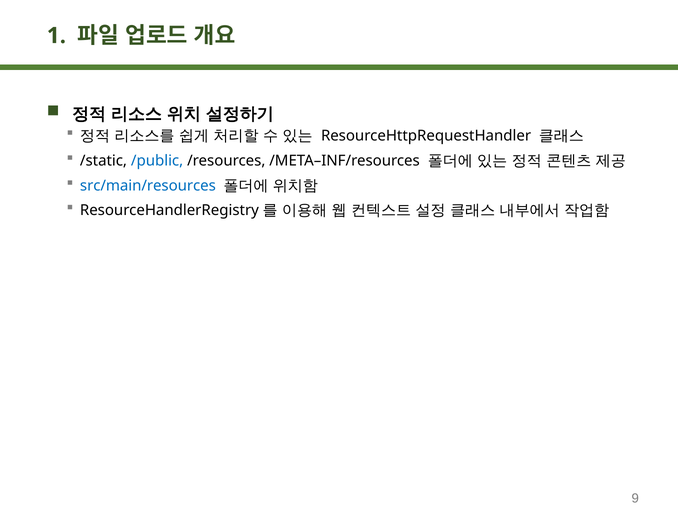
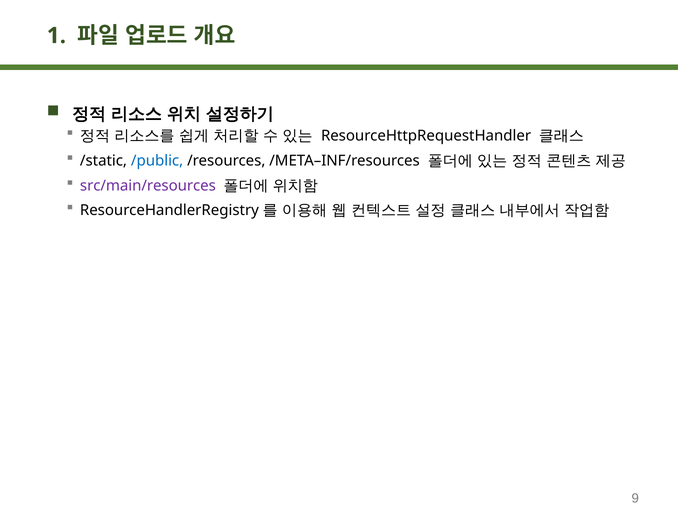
src/main/resources colour: blue -> purple
